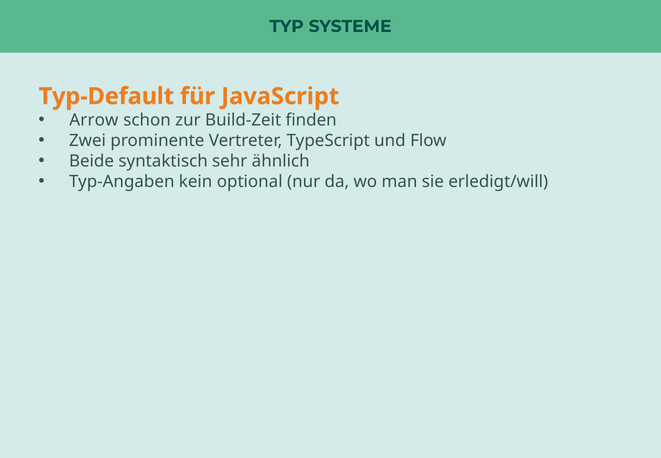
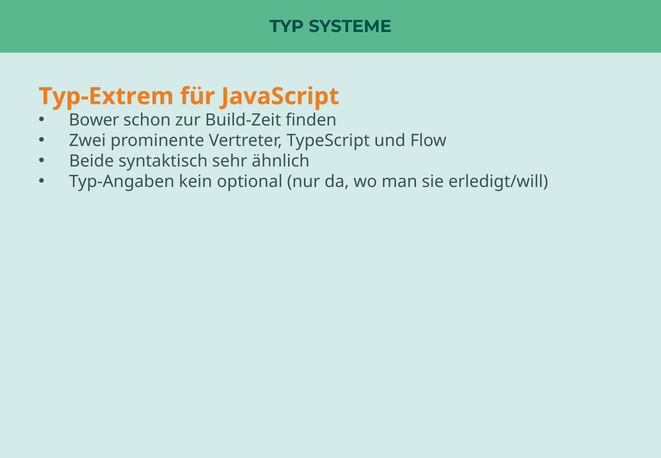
Typ-Default: Typ-Default -> Typ-Extrem
Arrow: Arrow -> Bower
